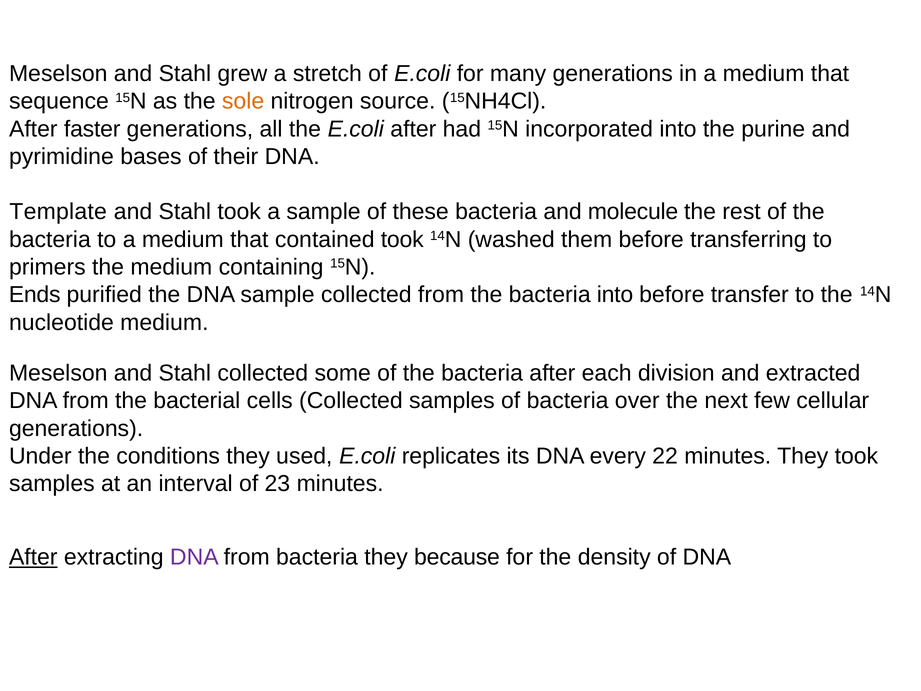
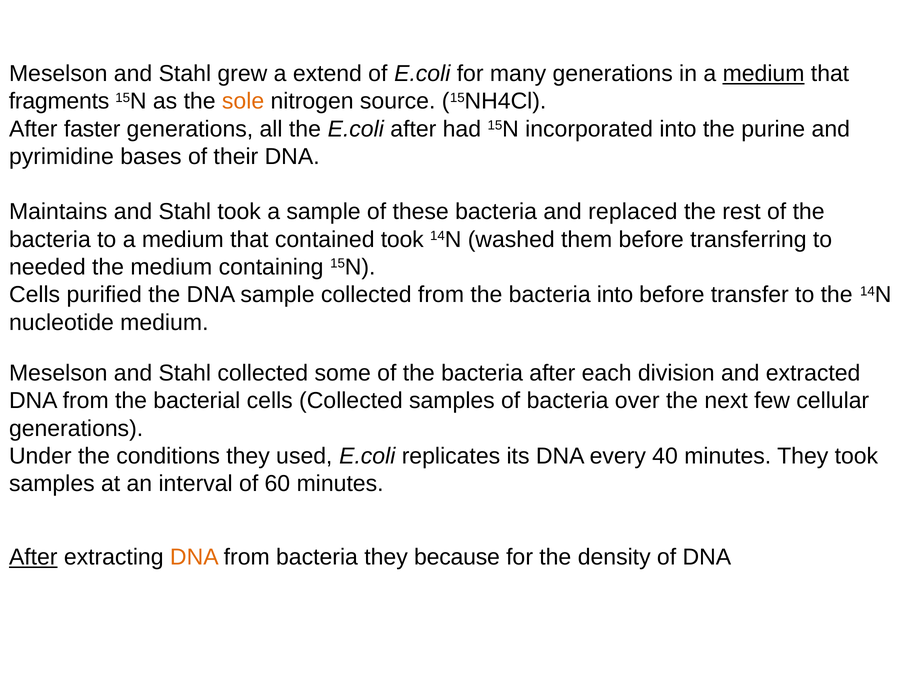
stretch: stretch -> extend
medium at (764, 74) underline: none -> present
sequence: sequence -> fragments
Template: Template -> Maintains
molecule: molecule -> replaced
primers: primers -> needed
Ends at (35, 295): Ends -> Cells
22: 22 -> 40
23: 23 -> 60
DNA at (194, 557) colour: purple -> orange
